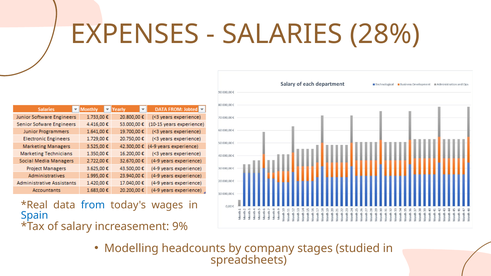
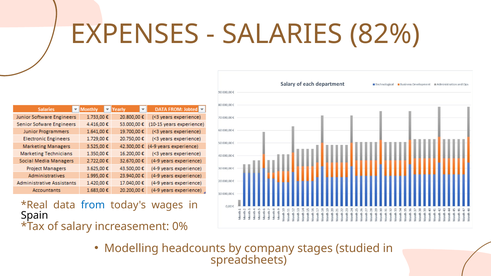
28%: 28% -> 82%
Spain colour: blue -> black
9%: 9% -> 0%
